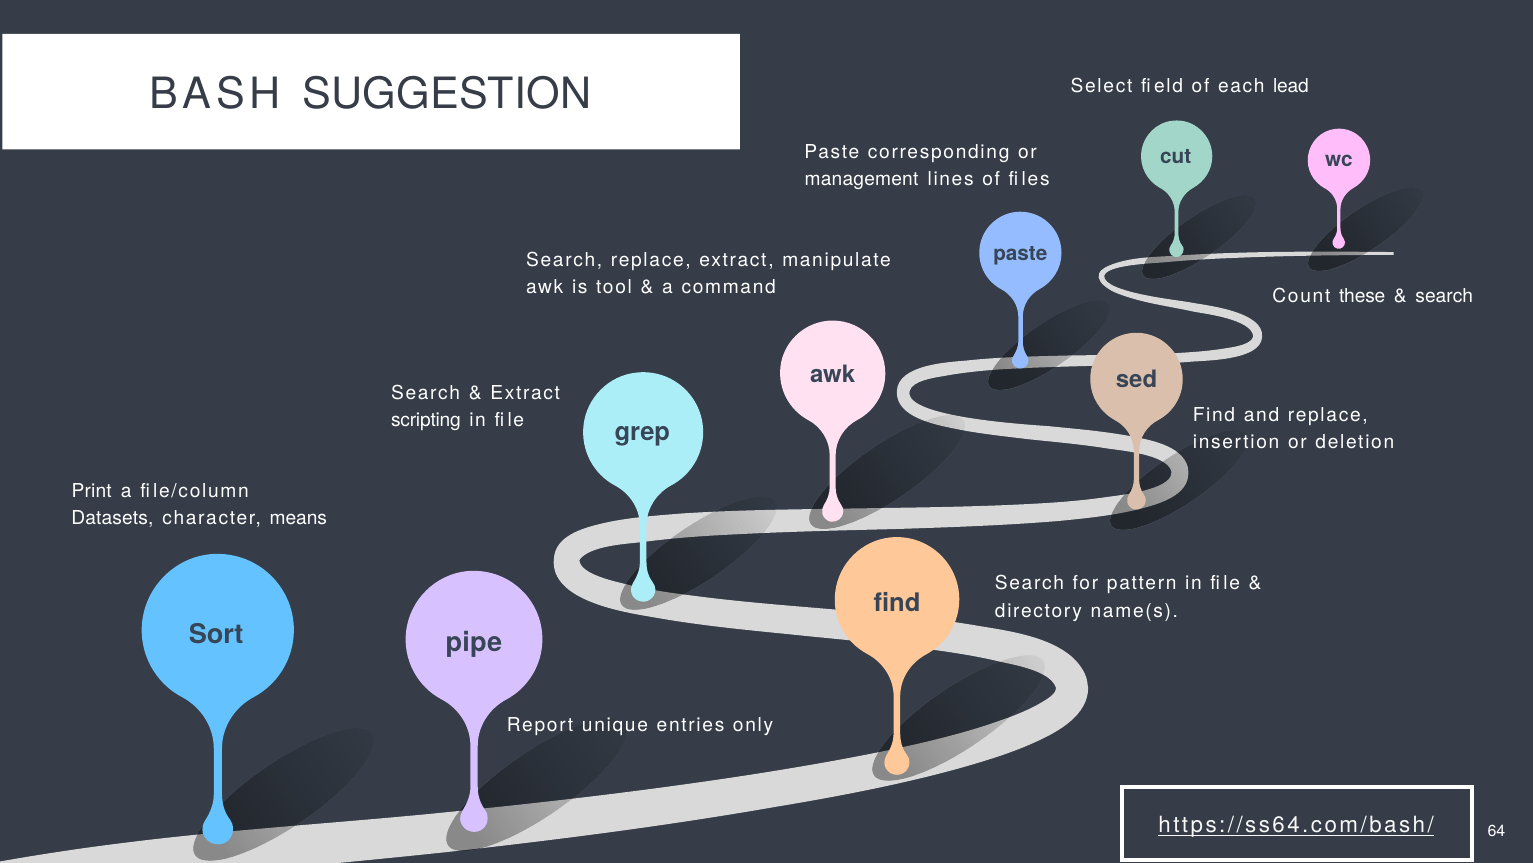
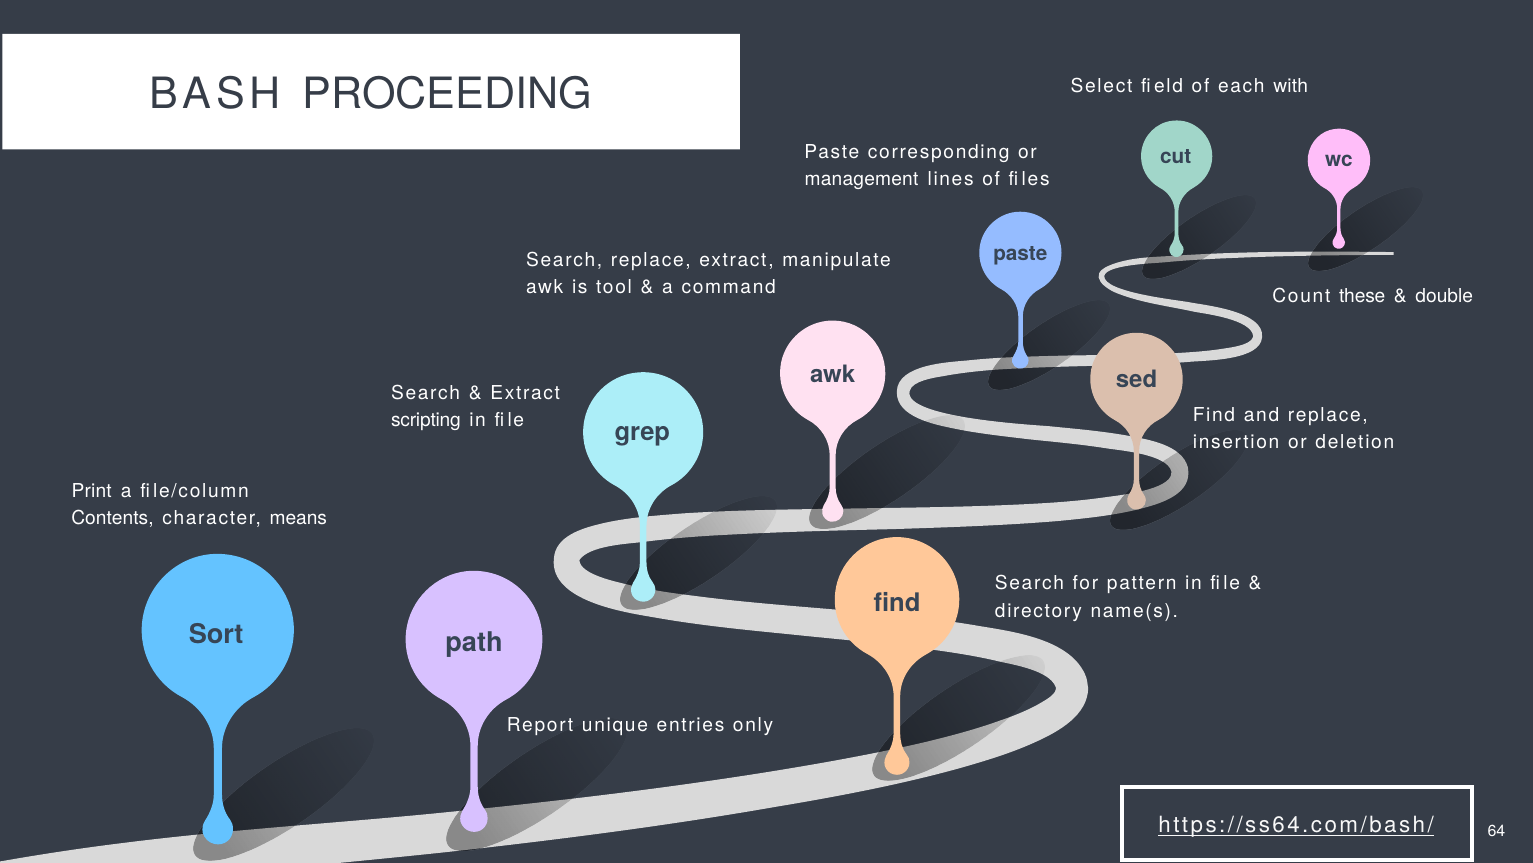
SUGGESTION: SUGGESTION -> PROCEEDING
lead: lead -> with
search at (1444, 296): search -> double
Datasets: Datasets -> Contents
pipe: pipe -> path
